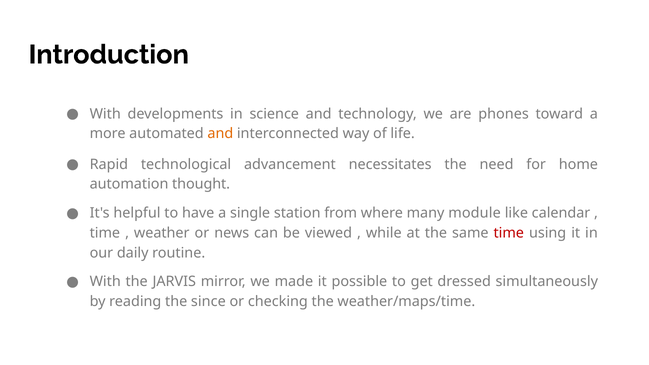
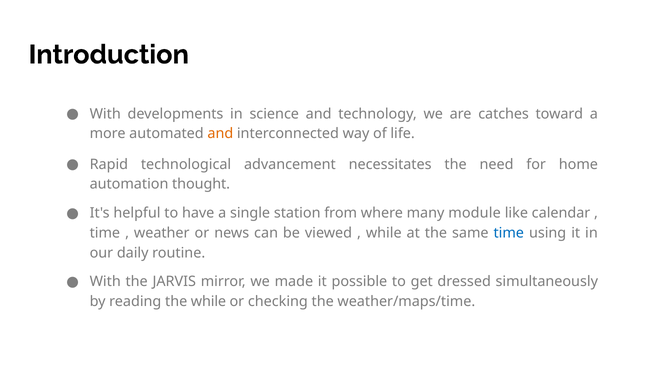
phones: phones -> catches
time at (509, 233) colour: red -> blue
the since: since -> while
